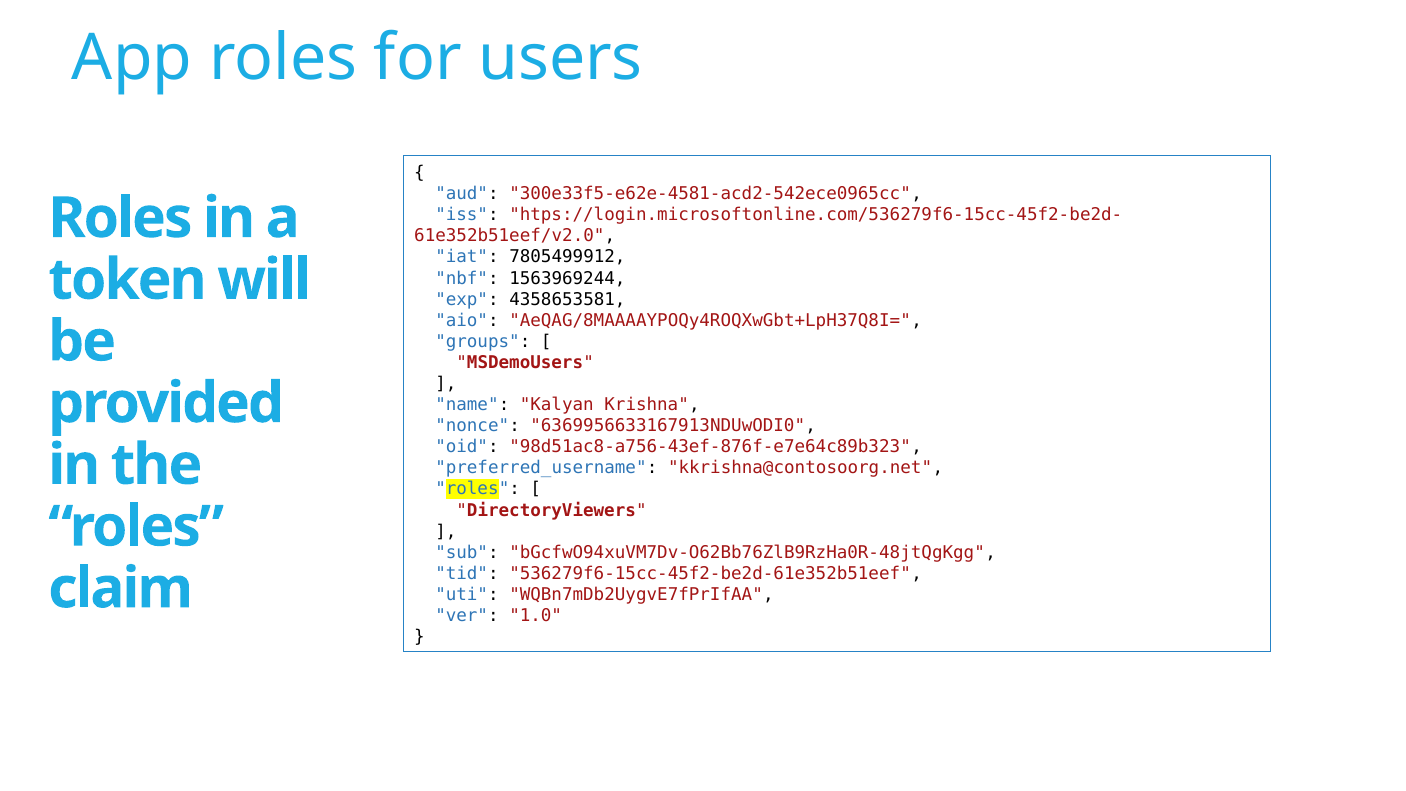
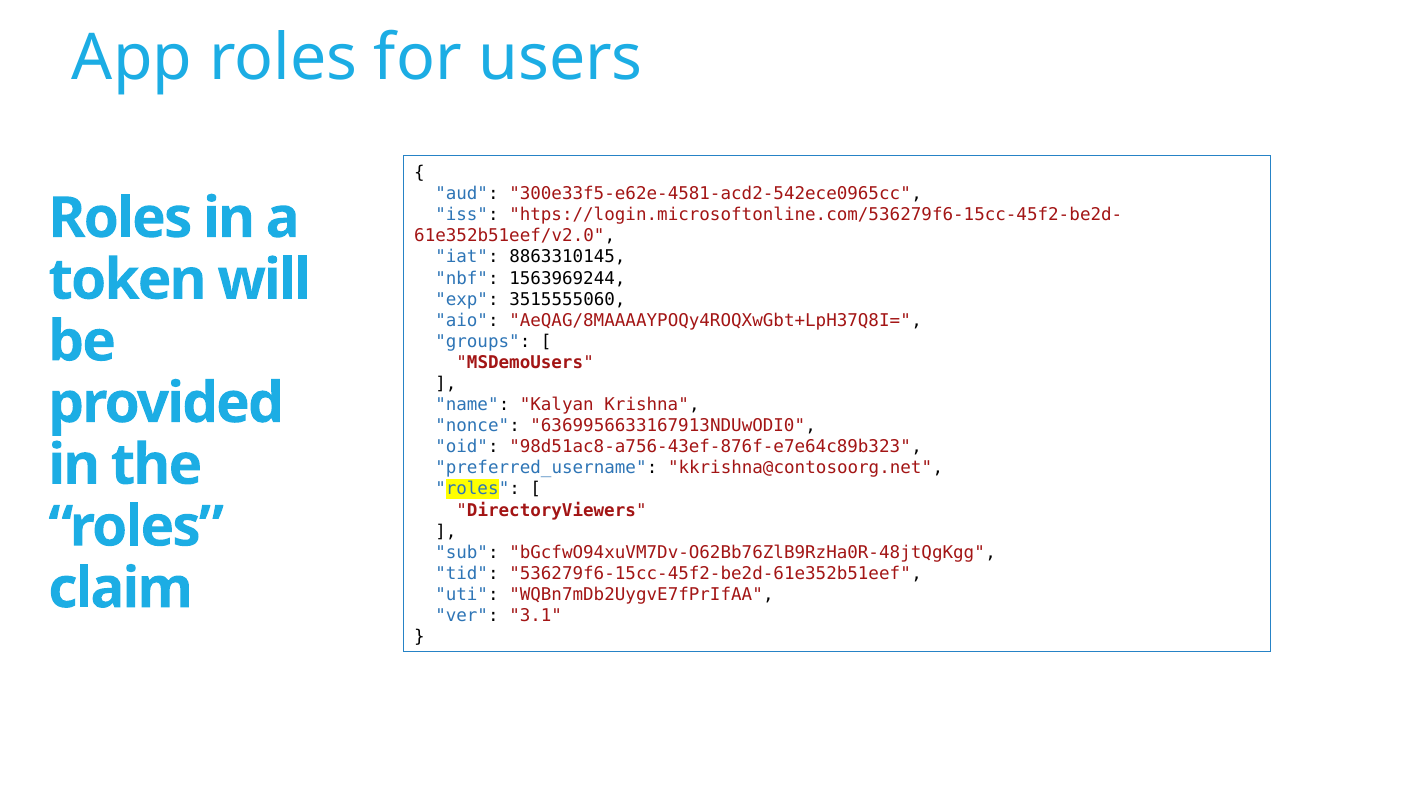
7805499912: 7805499912 -> 8863310145
4358653581: 4358653581 -> 3515555060
1.0: 1.0 -> 3.1
